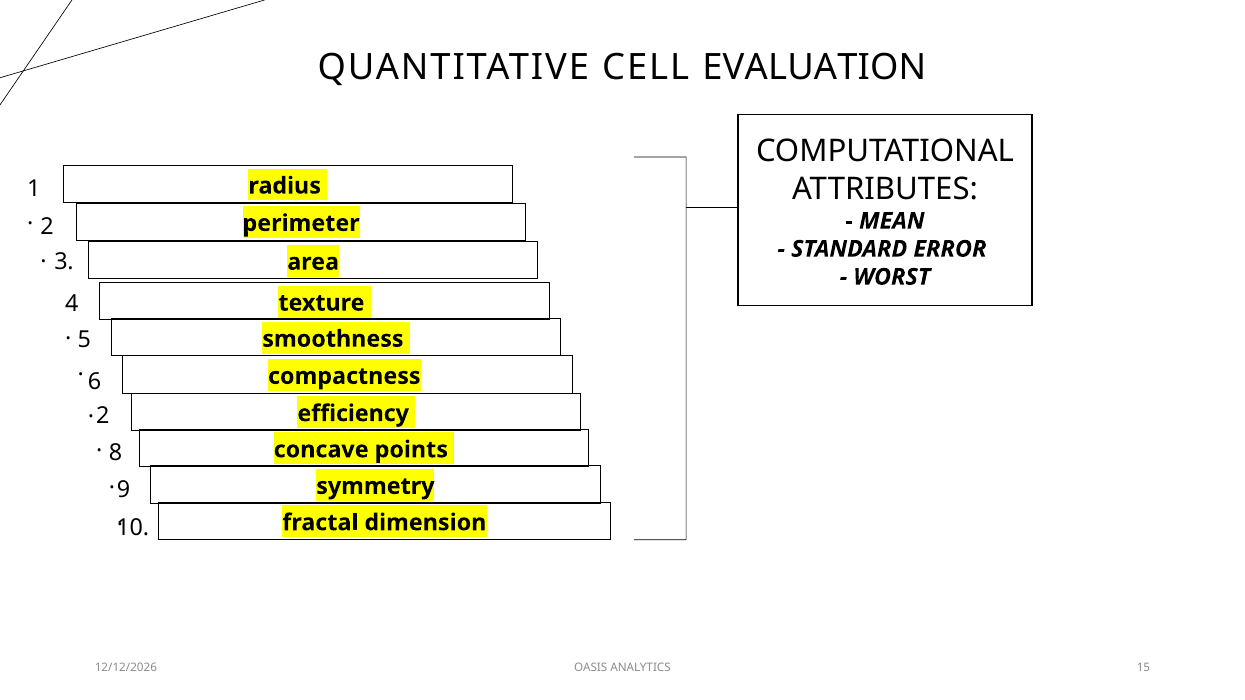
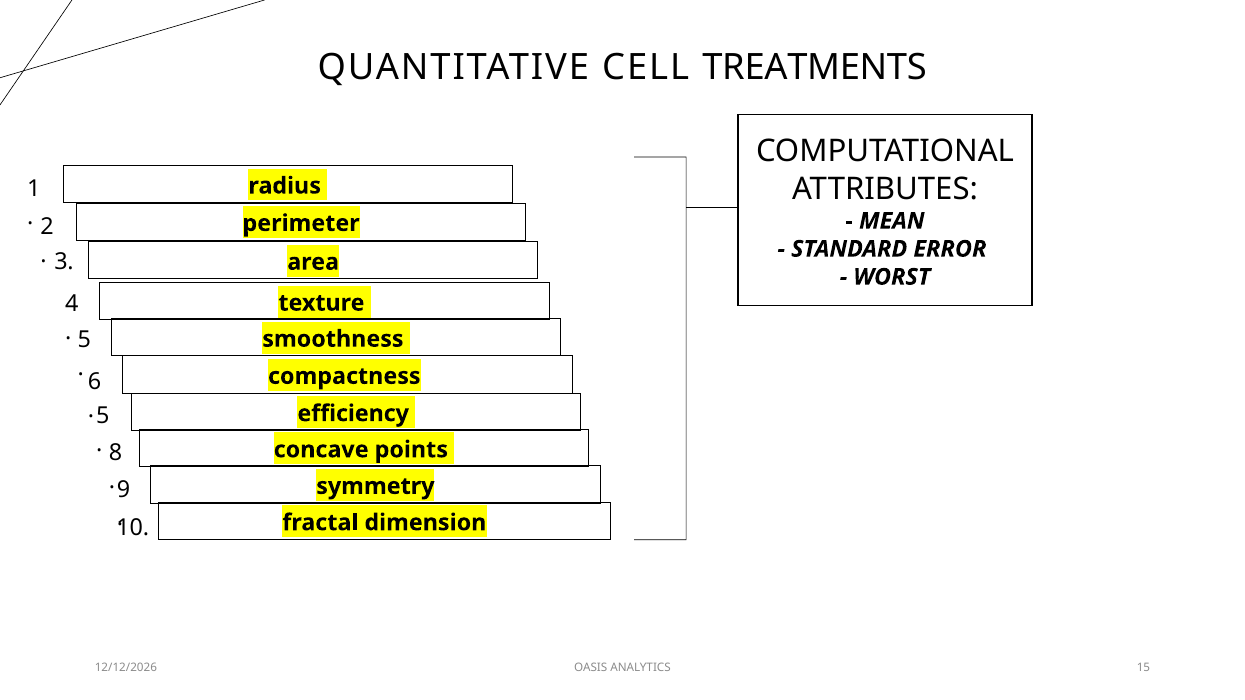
EVALUATION: EVALUATION -> TREATMENTS
2 at (103, 416): 2 -> 5
